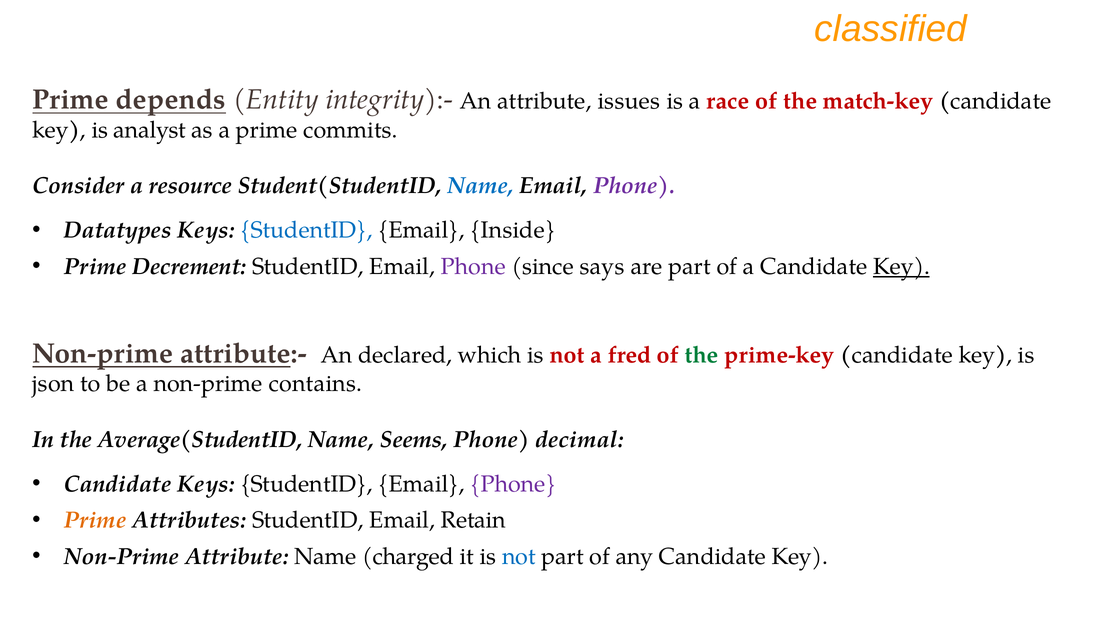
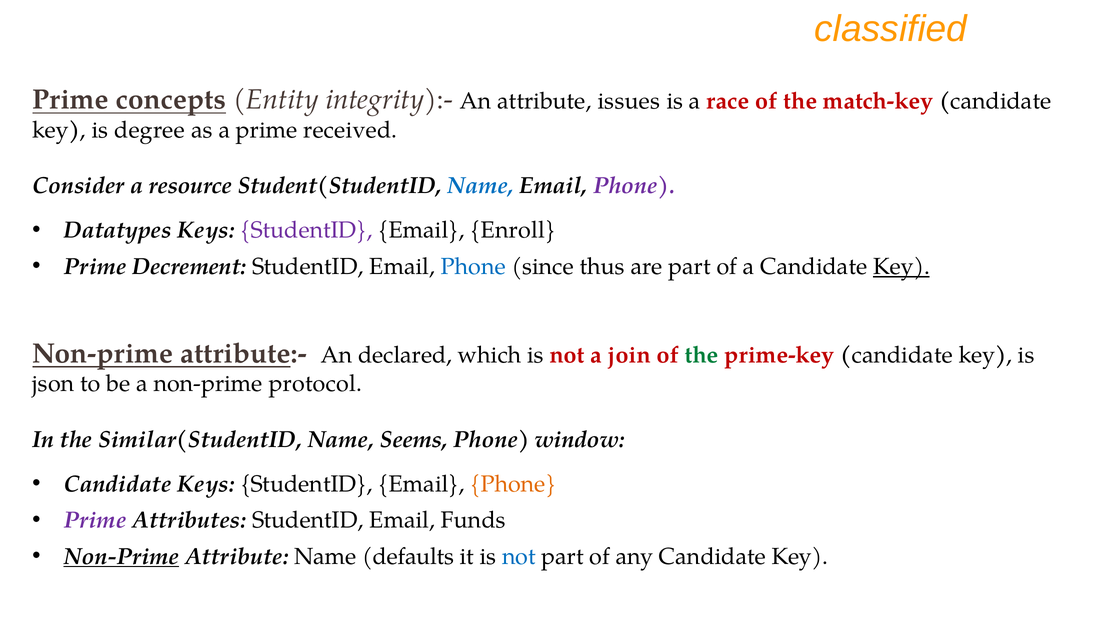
depends: depends -> concepts
analyst: analyst -> degree
commits: commits -> received
StudentID at (306, 230) colour: blue -> purple
Inside: Inside -> Enroll
Phone at (473, 267) colour: purple -> blue
says: says -> thus
fred: fred -> join
contains: contains -> protocol
Average(StudentID: Average(StudentID -> Similar(StudentID
decimal: decimal -> window
Phone at (513, 484) colour: purple -> orange
Prime at (95, 520) colour: orange -> purple
Retain: Retain -> Funds
Non-Prime at (121, 557) underline: none -> present
charged: charged -> defaults
